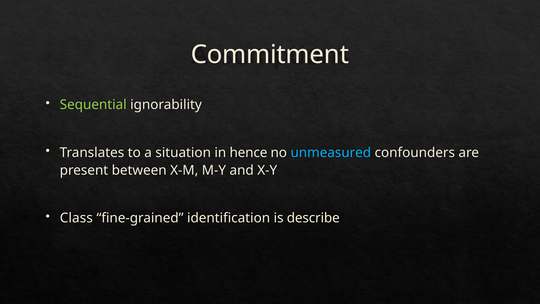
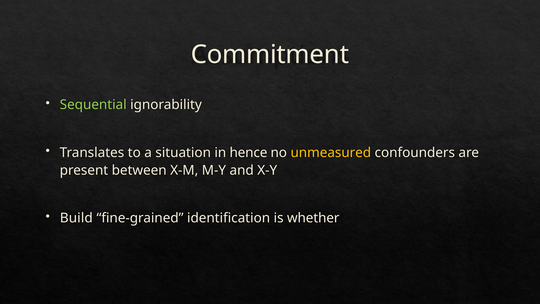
unmeasured colour: light blue -> yellow
Class: Class -> Build
describe: describe -> whether
